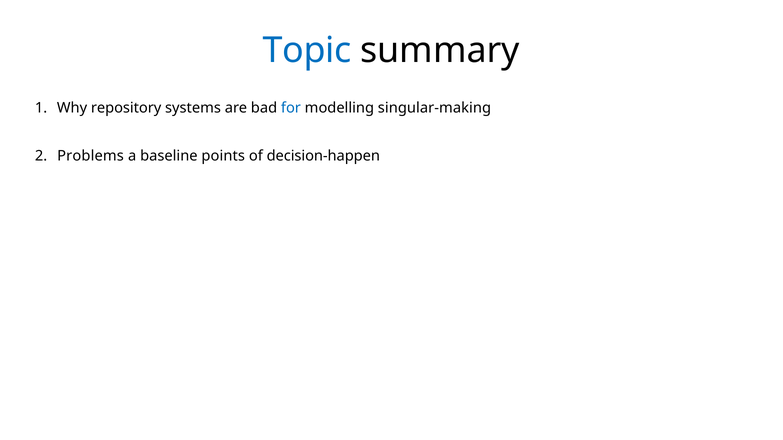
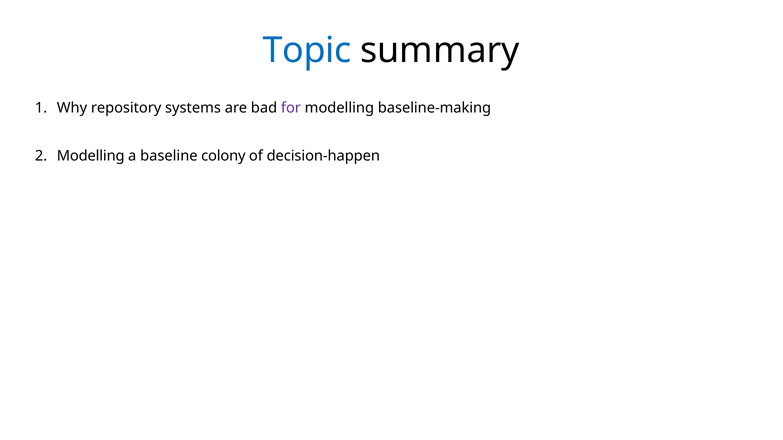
for colour: blue -> purple
singular-making: singular-making -> baseline-making
Problems at (91, 156): Problems -> Modelling
points: points -> colony
